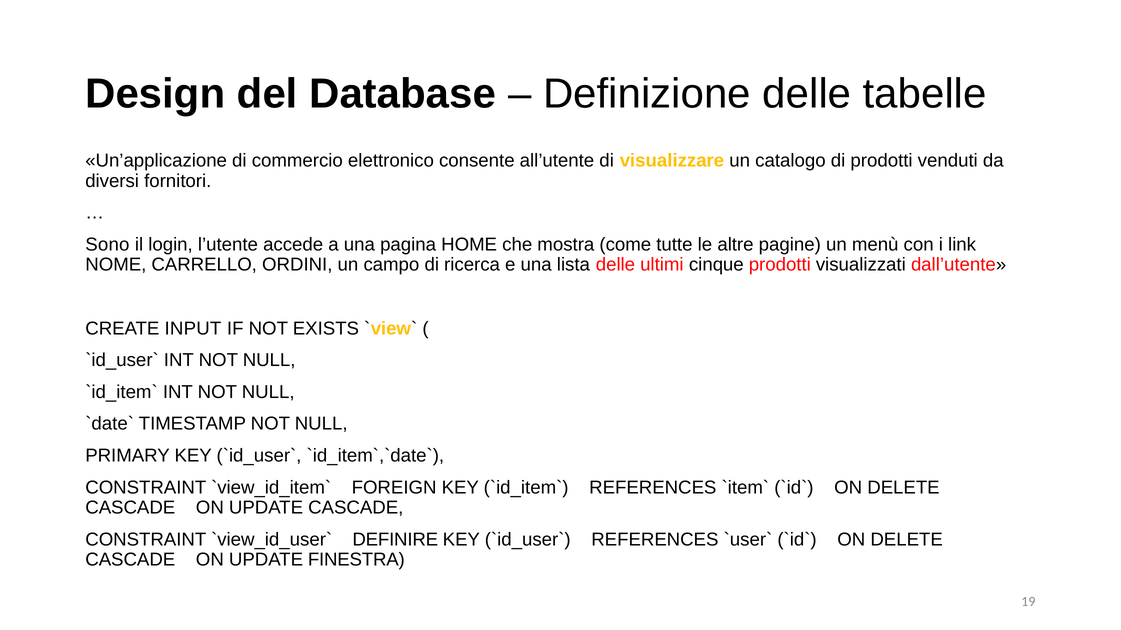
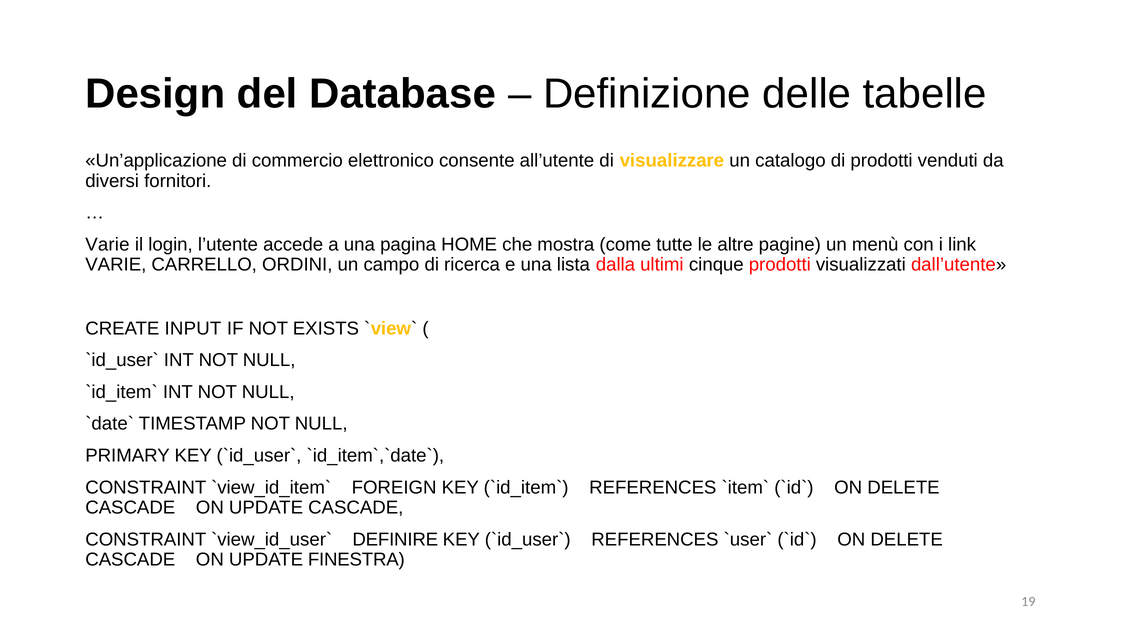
Sono at (107, 245): Sono -> Varie
NOME at (116, 265): NOME -> VARIE
lista delle: delle -> dalla
